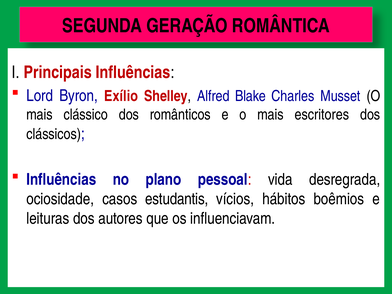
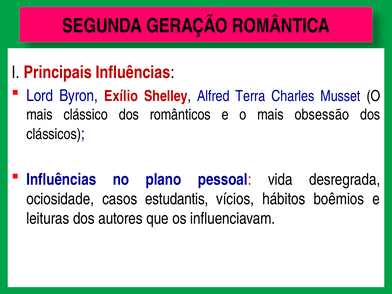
Blake: Blake -> Terra
escritores: escritores -> obsessão
